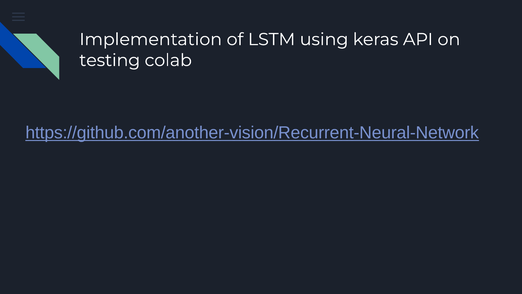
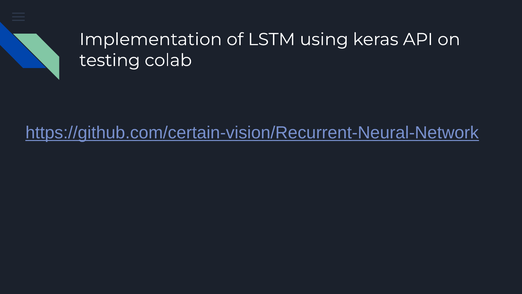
https://github.com/another-vision/Recurrent-Neural-Network: https://github.com/another-vision/Recurrent-Neural-Network -> https://github.com/certain-vision/Recurrent-Neural-Network
